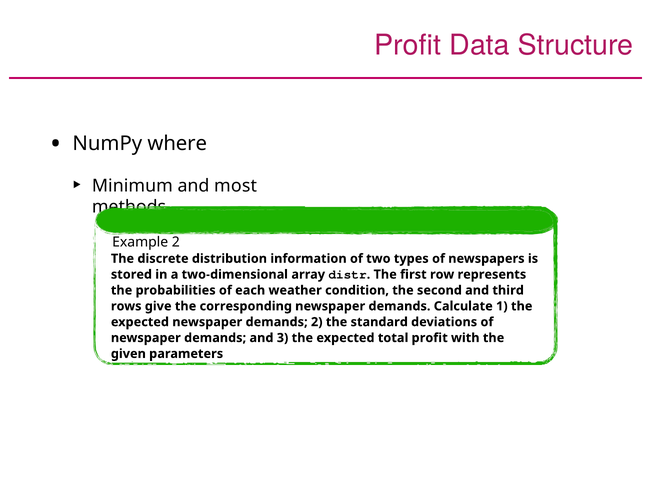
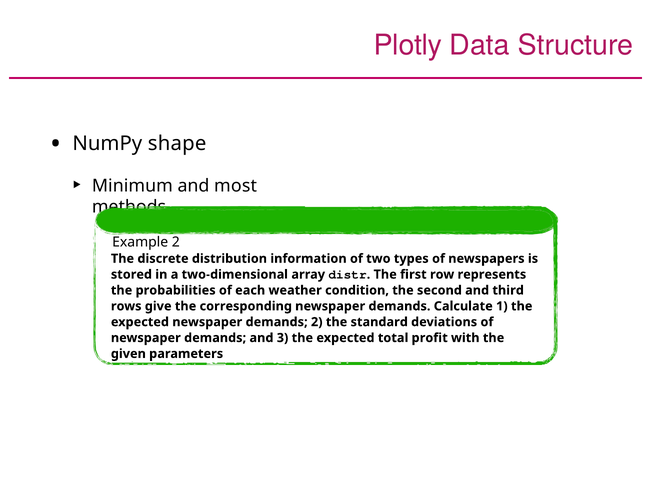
Profit at (408, 46): Profit -> Plotly
where: where -> shape
